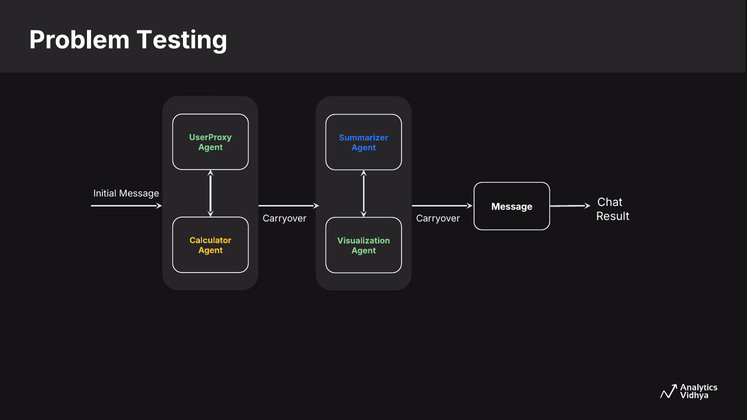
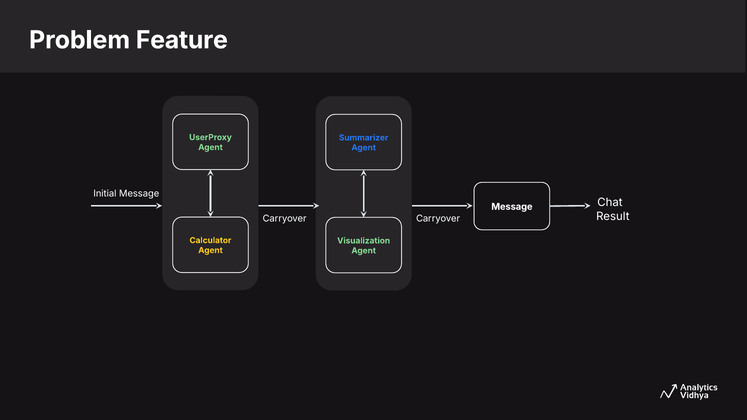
Testing: Testing -> Feature
